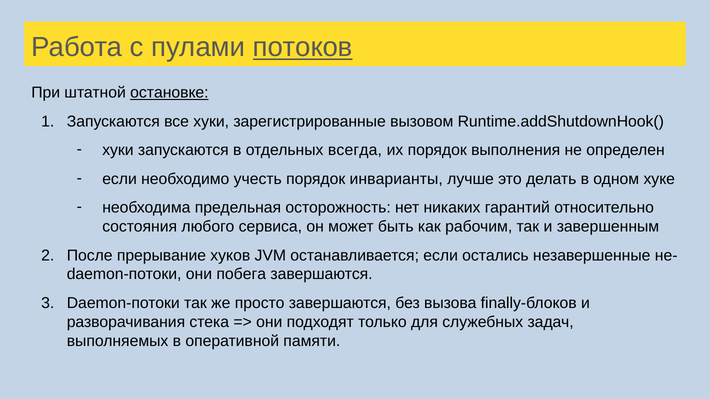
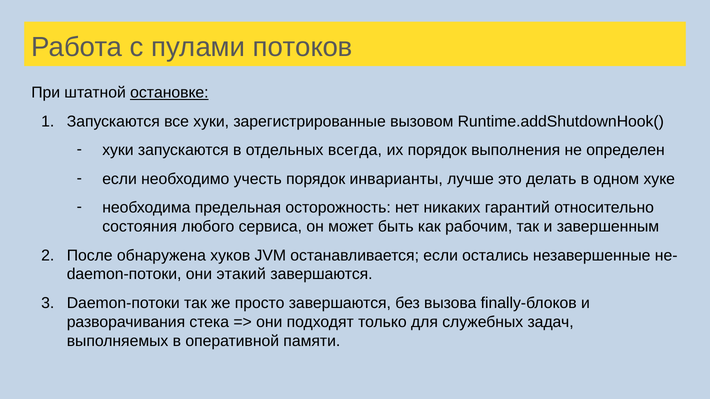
потоков underline: present -> none
прерывание: прерывание -> обнаружена
побега: побега -> этакий
